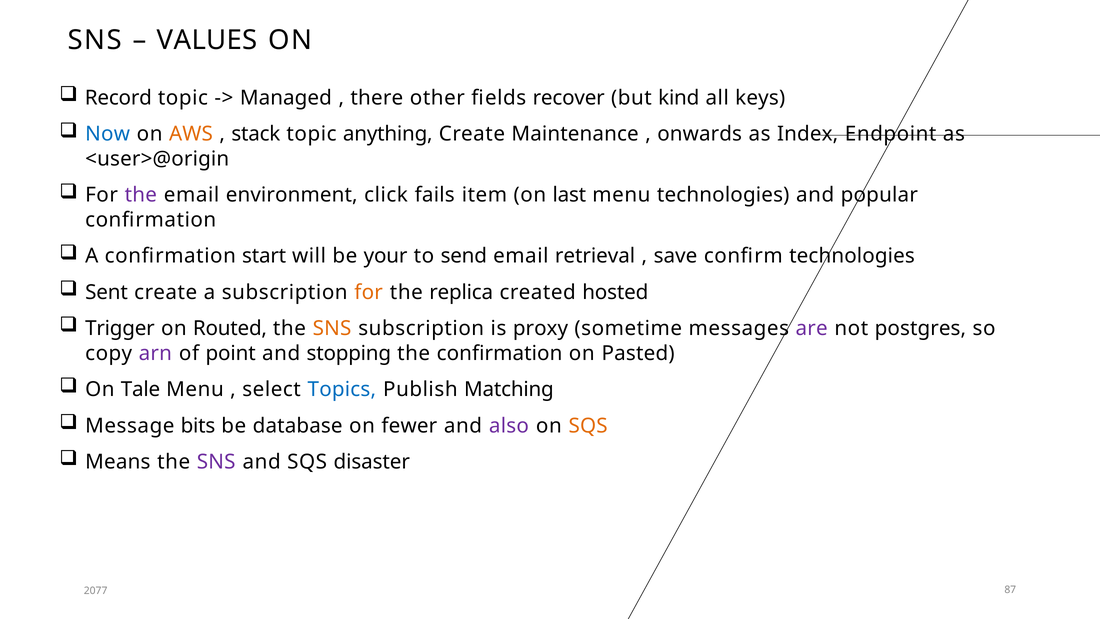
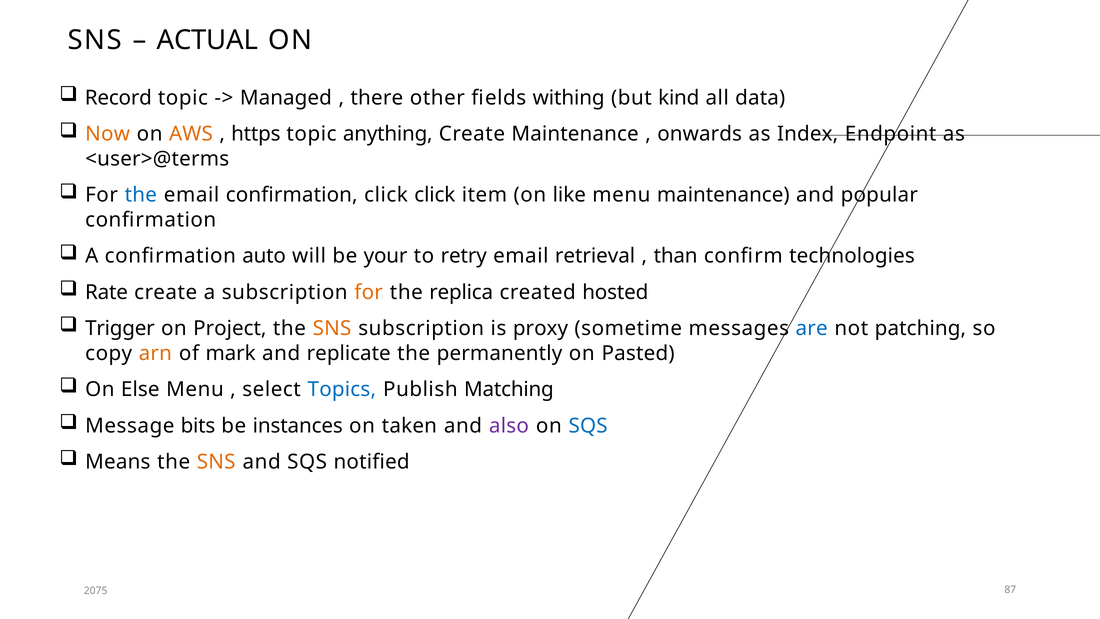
VALUES: VALUES -> ACTUAL
recover: recover -> withing
keys: keys -> data
Now colour: blue -> orange
stack: stack -> https
<user>@origin: <user>@origin -> <user>@terms
the at (141, 195) colour: purple -> blue
email environment: environment -> confirmation
click fails: fails -> click
last: last -> like
menu technologies: technologies -> maintenance
start: start -> auto
send: send -> retry
save: save -> than
Sent: Sent -> Rate
Routed: Routed -> Project
are colour: purple -> blue
postgres: postgres -> patching
arn colour: purple -> orange
point: point -> mark
stopping: stopping -> replicate
the confirmation: confirmation -> permanently
Tale: Tale -> Else
database: database -> instances
fewer: fewer -> taken
SQS at (588, 426) colour: orange -> blue
SNS at (216, 462) colour: purple -> orange
disaster: disaster -> notified
2077: 2077 -> 2075
